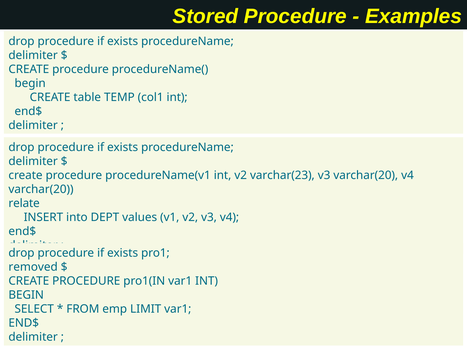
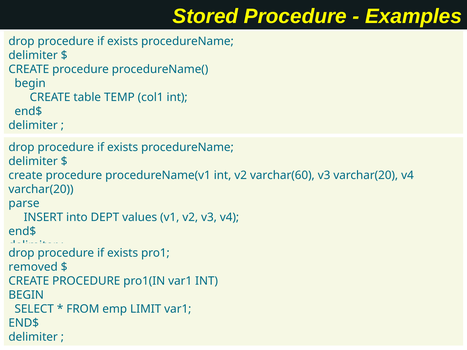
varchar(23: varchar(23 -> varchar(60
relate: relate -> parse
